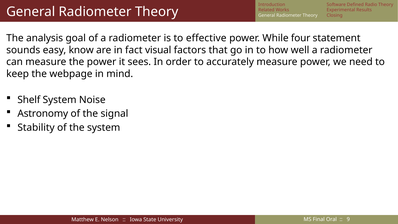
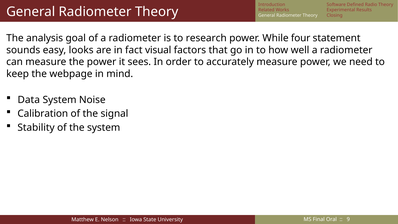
effective: effective -> research
know: know -> looks
Shelf: Shelf -> Data
Astronomy: Astronomy -> Calibration
